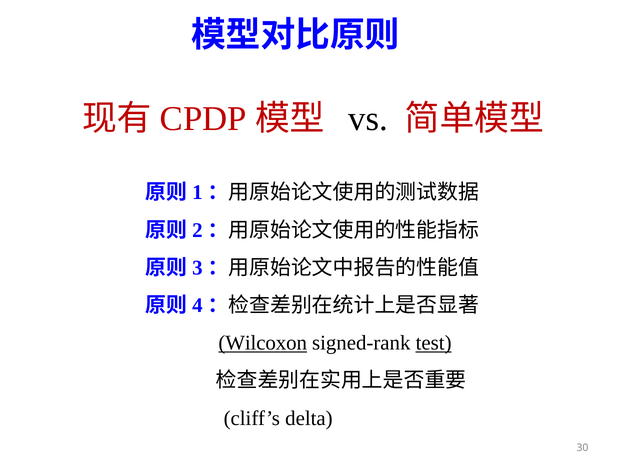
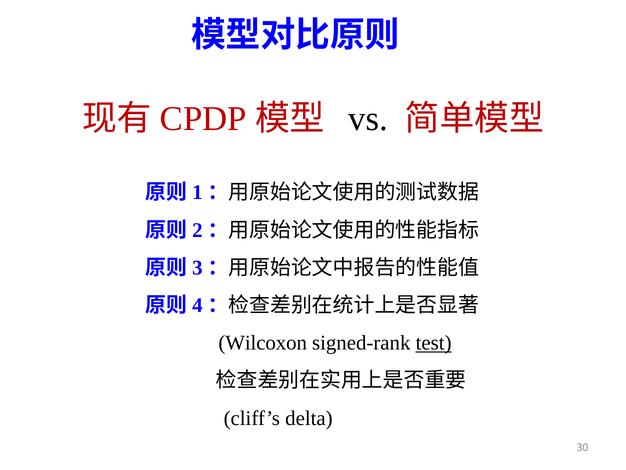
Wilcoxon underline: present -> none
